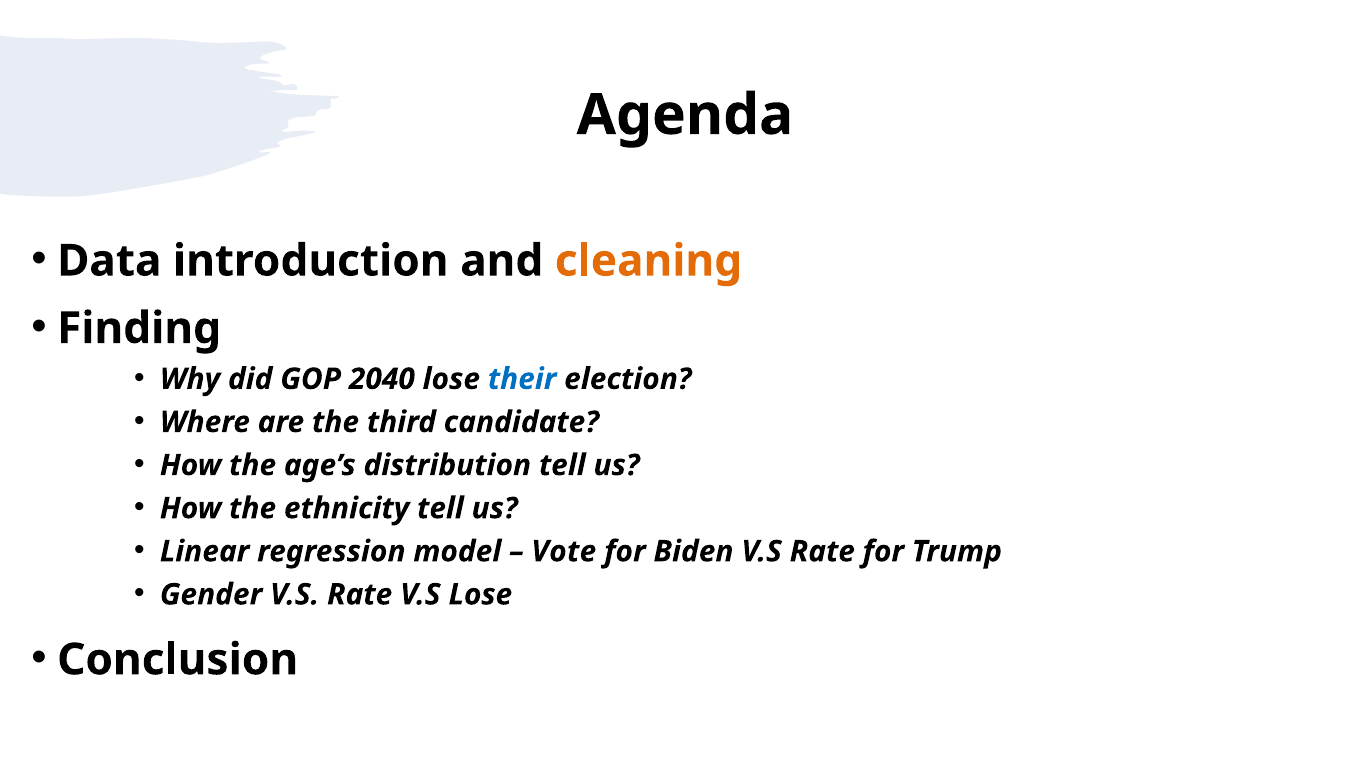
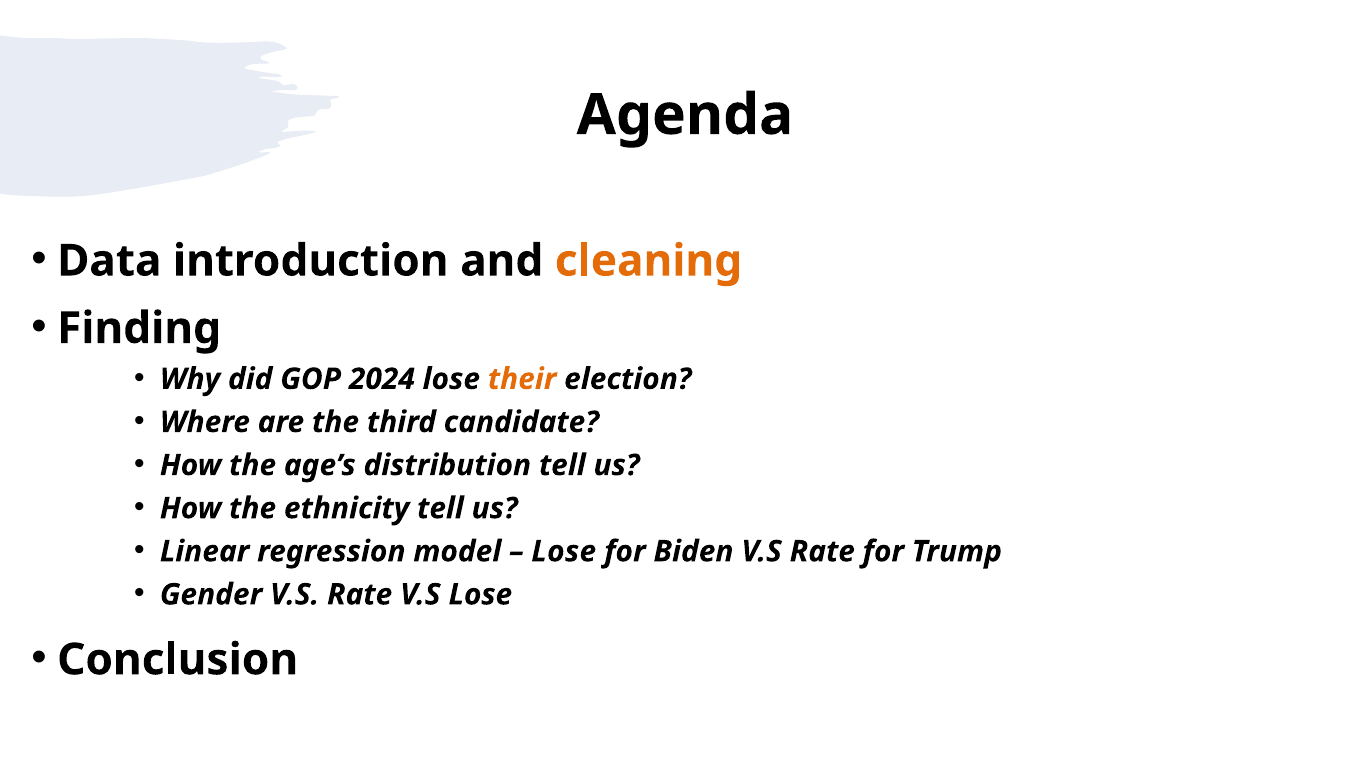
2040: 2040 -> 2024
their colour: blue -> orange
Vote at (564, 551): Vote -> Lose
